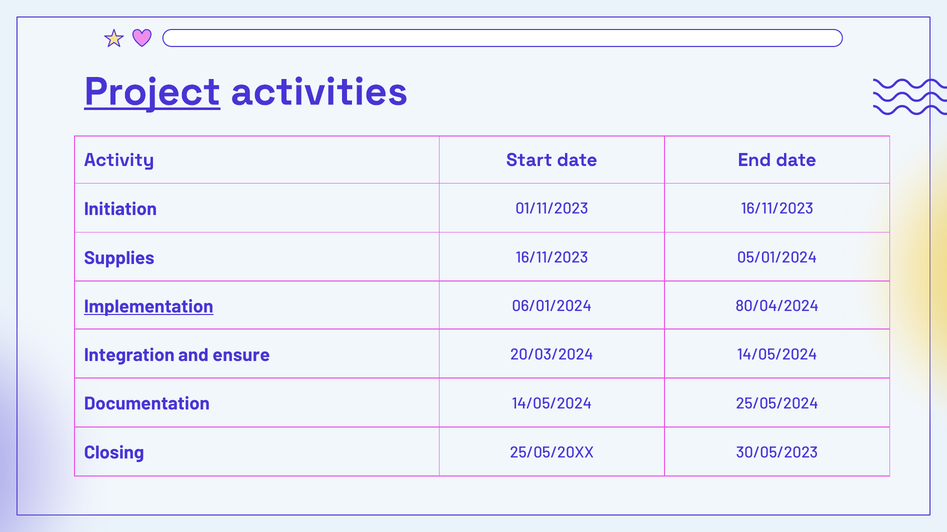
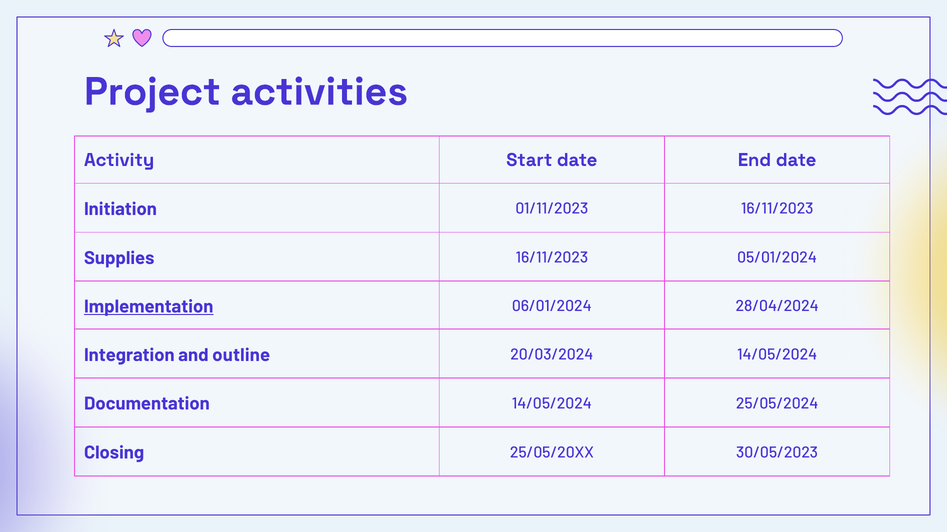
Project underline: present -> none
80/04/2024: 80/04/2024 -> 28/04/2024
ensure: ensure -> outline
